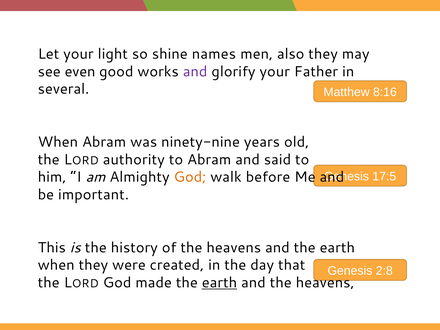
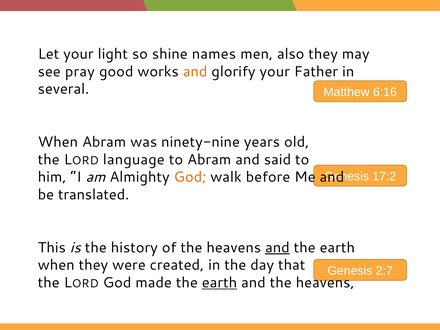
even: even -> pray
and at (195, 72) colour: purple -> orange
8:16: 8:16 -> 6:16
authority: authority -> language
17:5: 17:5 -> 17:2
important: important -> translated
and at (277, 248) underline: none -> present
2:8: 2:8 -> 2:7
